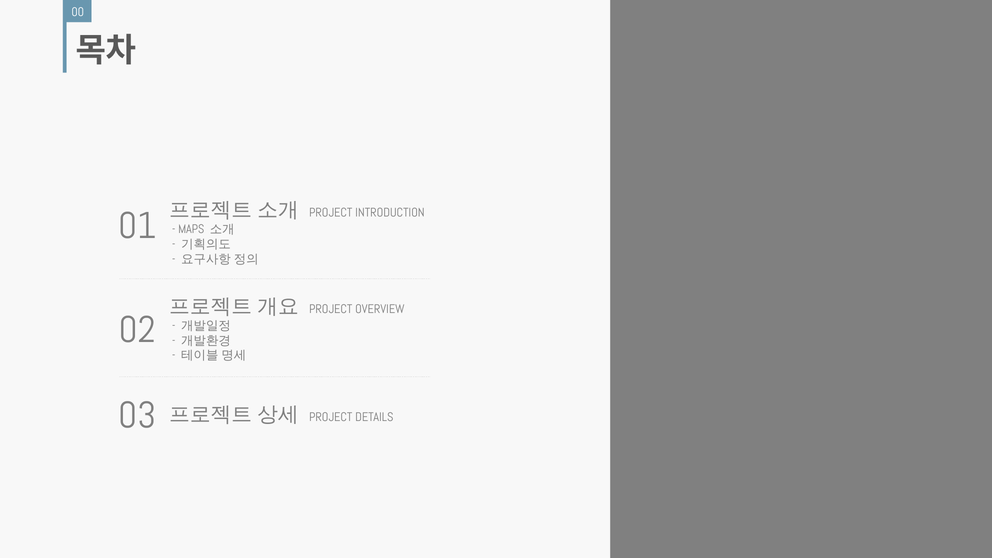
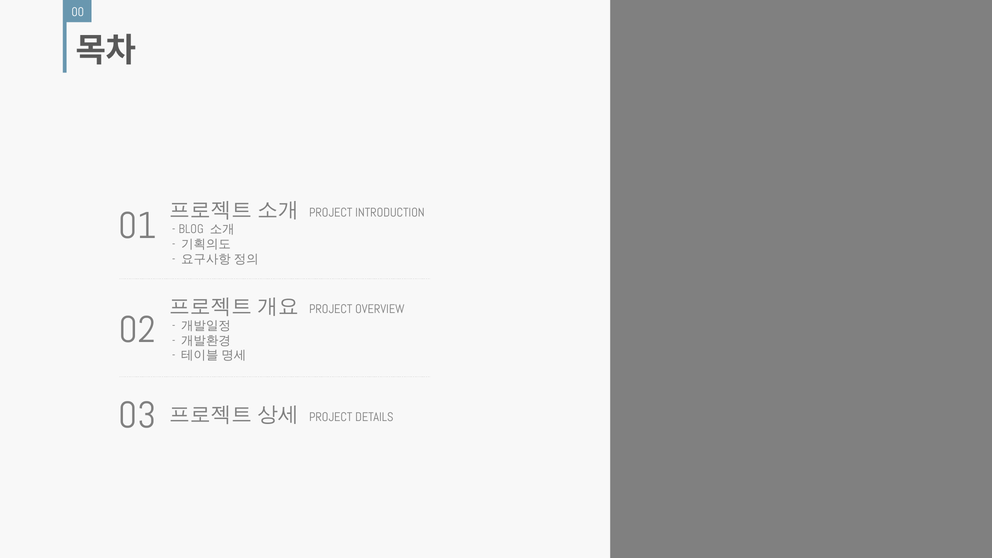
MAPS: MAPS -> BLOG
